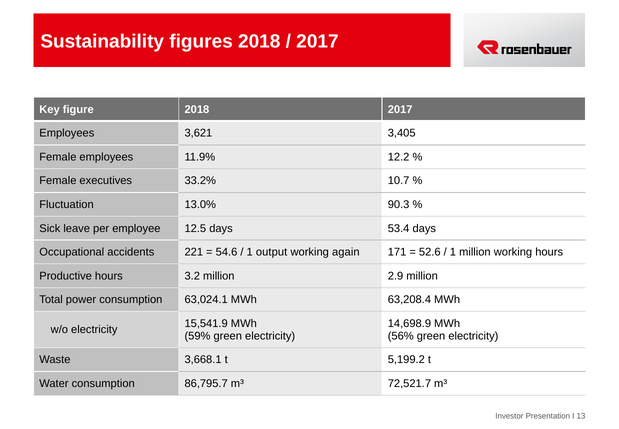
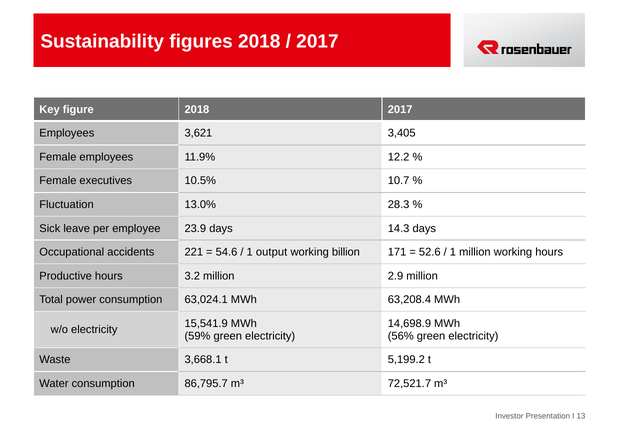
33.2%: 33.2% -> 10.5%
90.3: 90.3 -> 28.3
12.5: 12.5 -> 23.9
53.4: 53.4 -> 14.3
again: again -> billion
